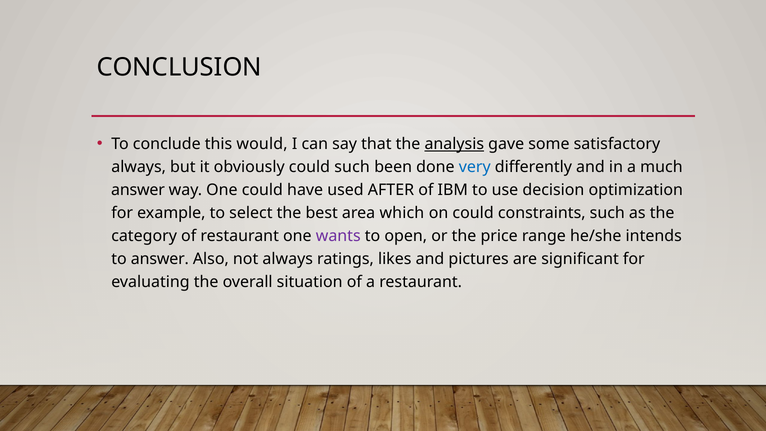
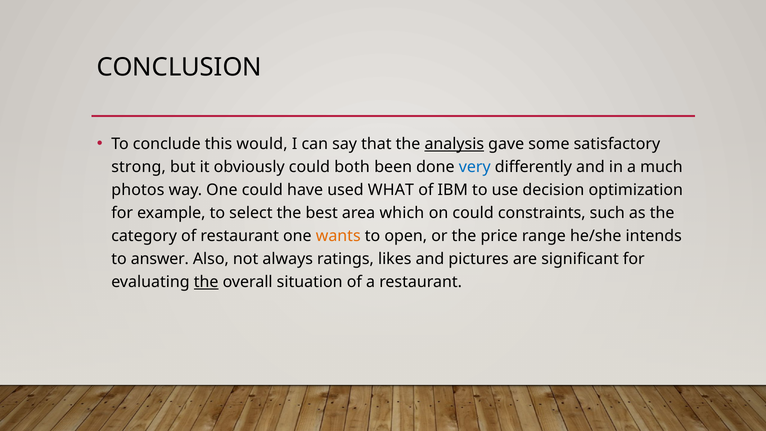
always at (139, 167): always -> strong
could such: such -> both
answer at (138, 190): answer -> photos
AFTER: AFTER -> WHAT
wants colour: purple -> orange
the at (206, 282) underline: none -> present
